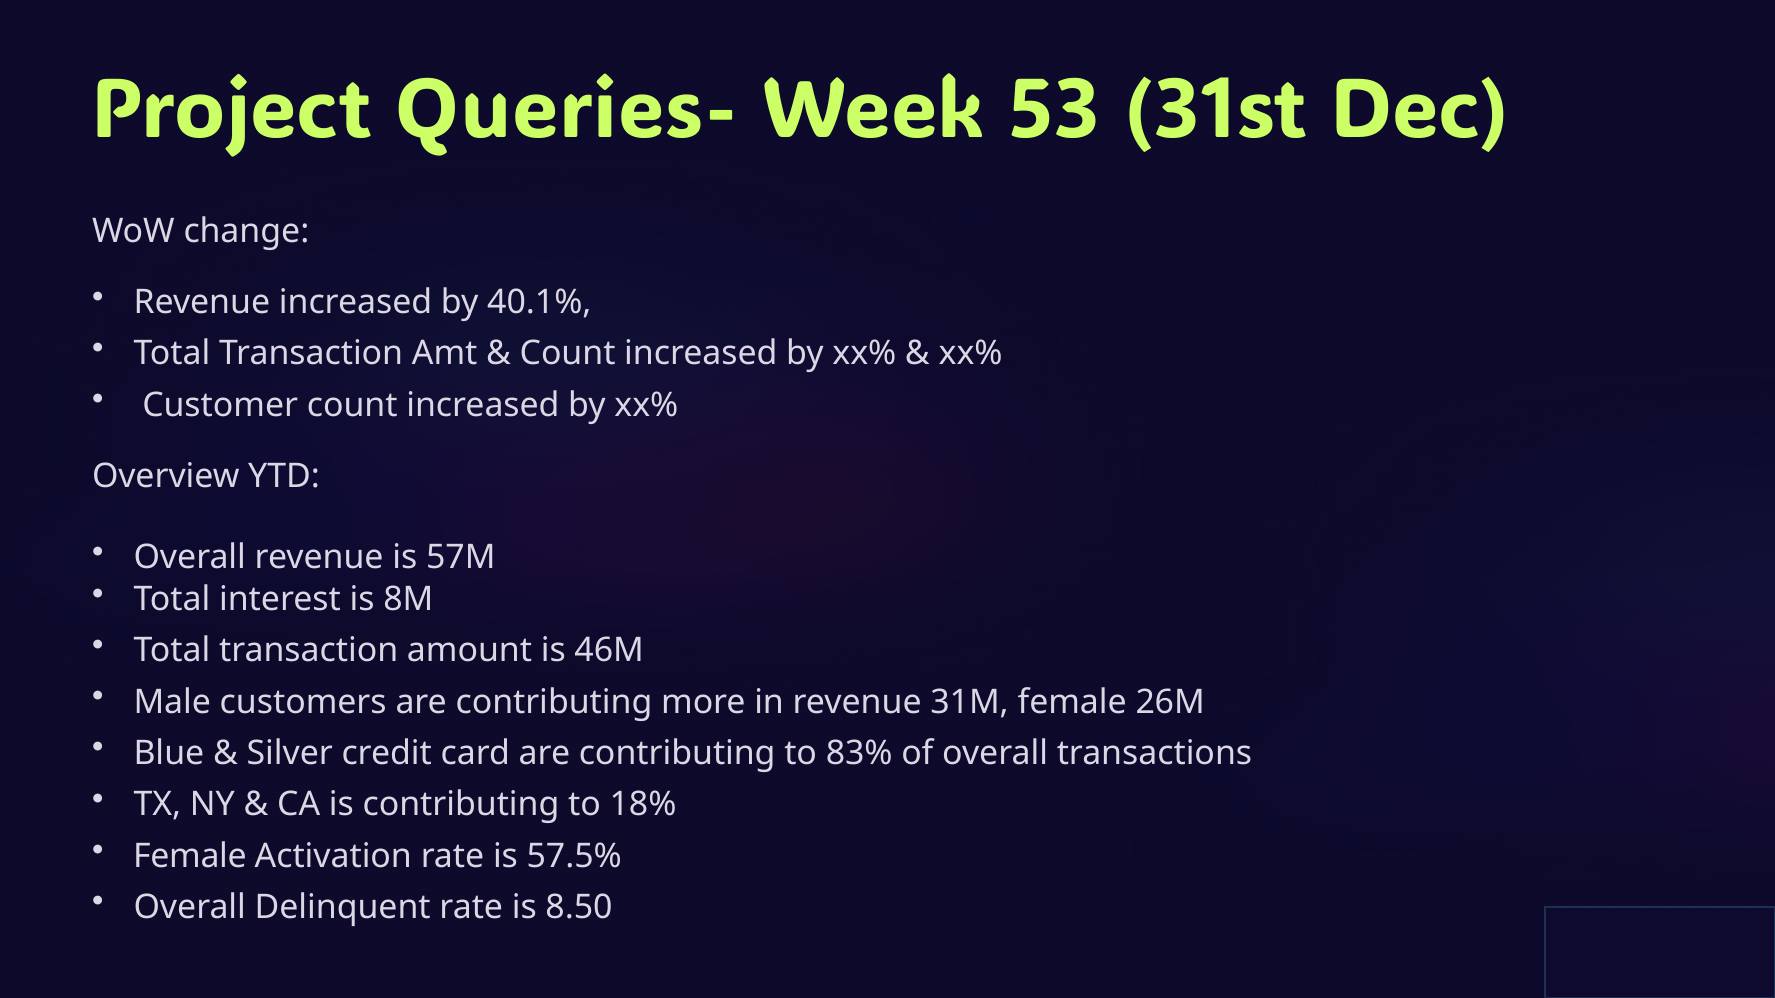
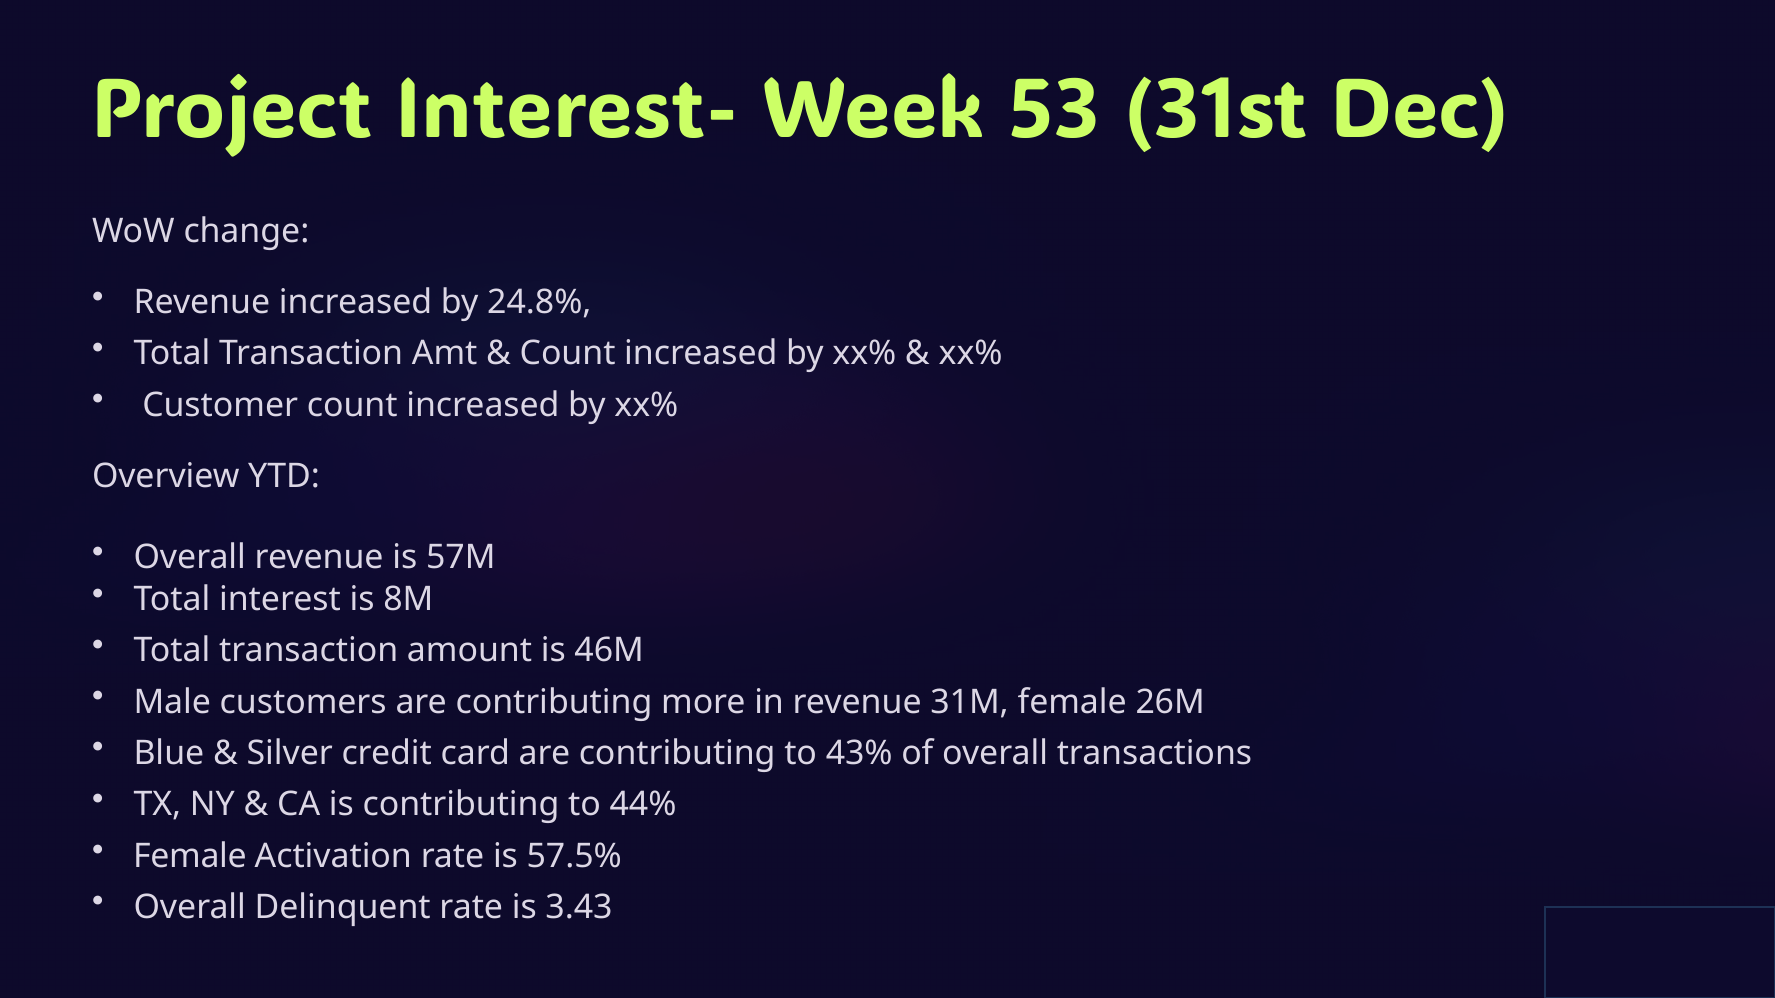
Queries-: Queries- -> Interest-
40.1%: 40.1% -> 24.8%
83%: 83% -> 43%
18%: 18% -> 44%
8.50: 8.50 -> 3.43
